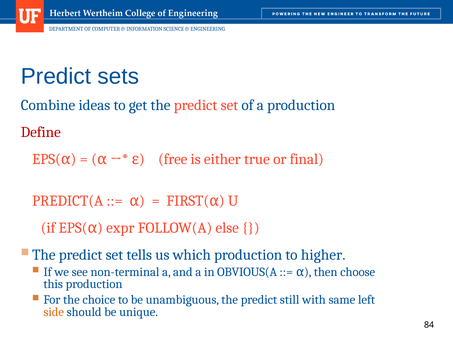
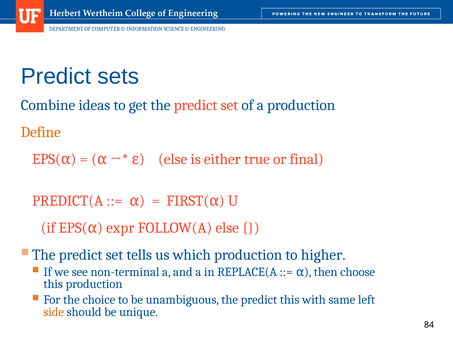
Define colour: red -> orange
free at (173, 160): free -> else
OBVIOUS(A: OBVIOUS(A -> REPLACE(A
predict still: still -> this
